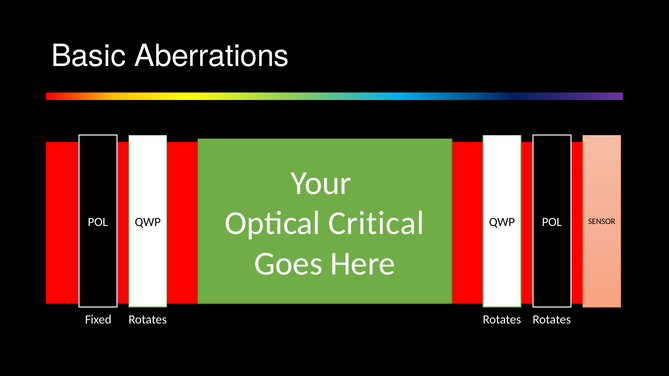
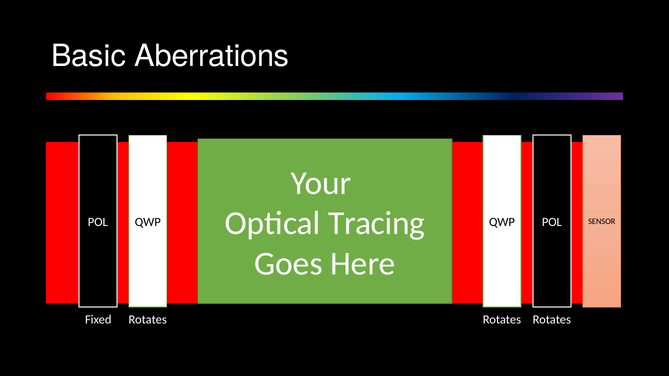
Critical: Critical -> Tracing
